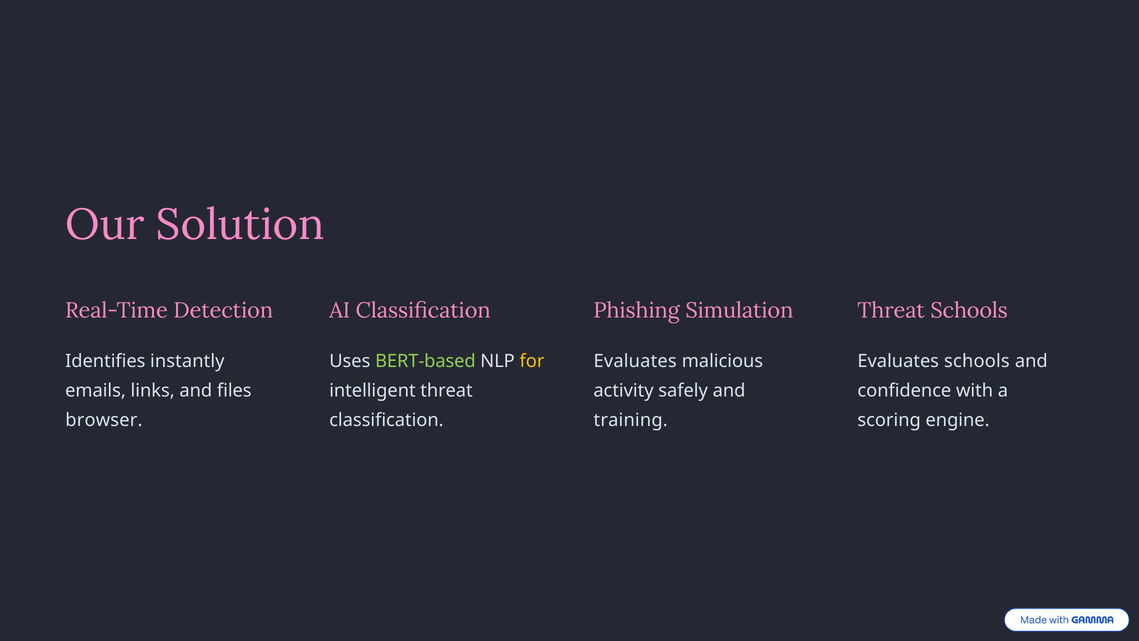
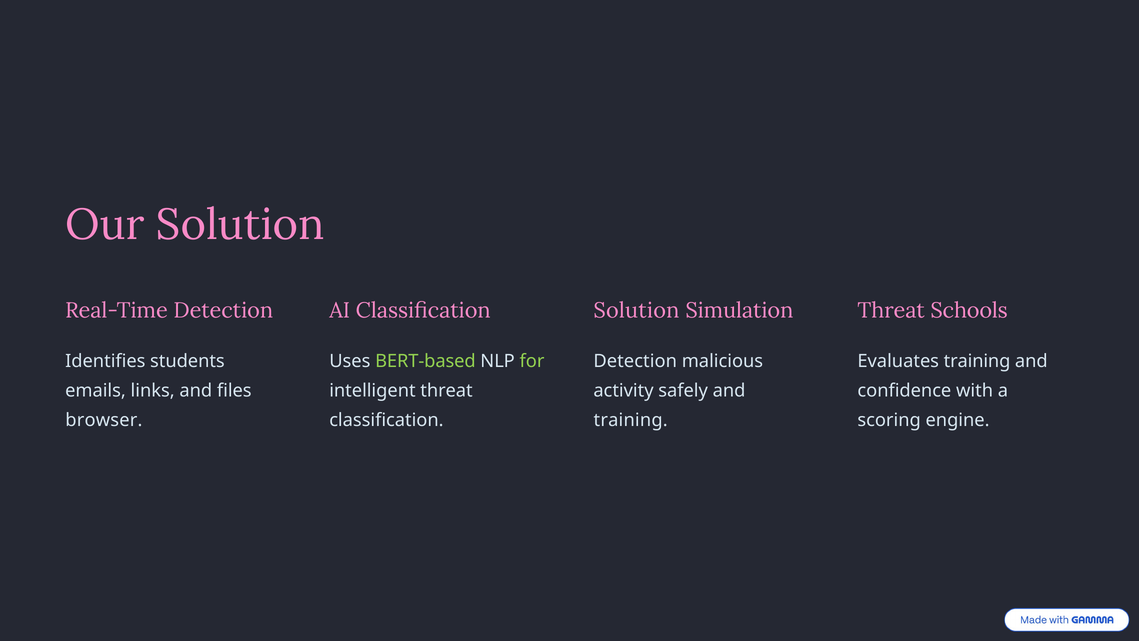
Phishing at (637, 311): Phishing -> Solution
instantly: instantly -> students
for colour: yellow -> light green
Evaluates at (635, 361): Evaluates -> Detection
Evaluates schools: schools -> training
